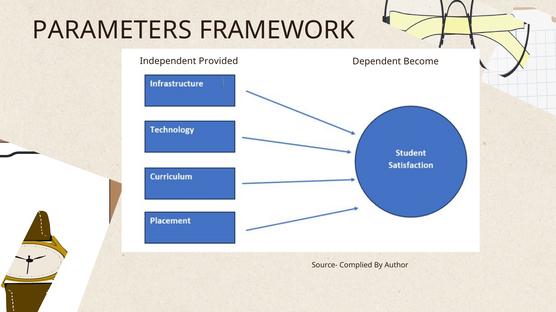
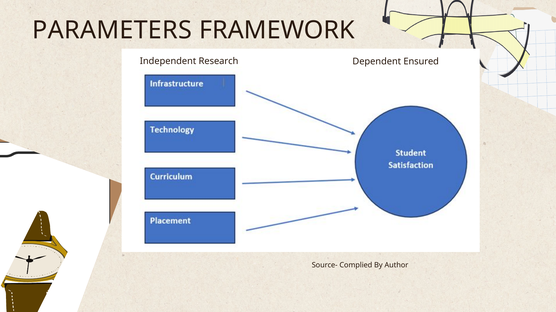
Provided: Provided -> Research
Become: Become -> Ensured
